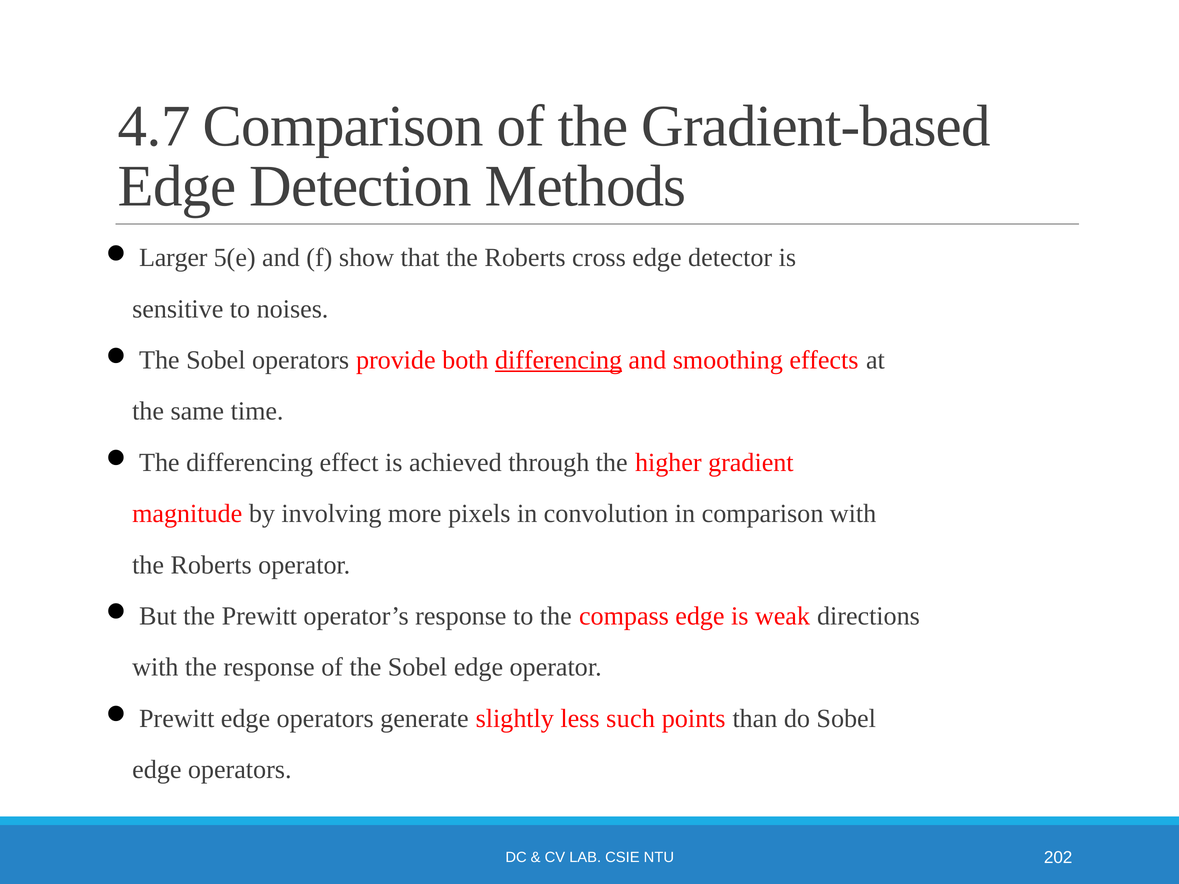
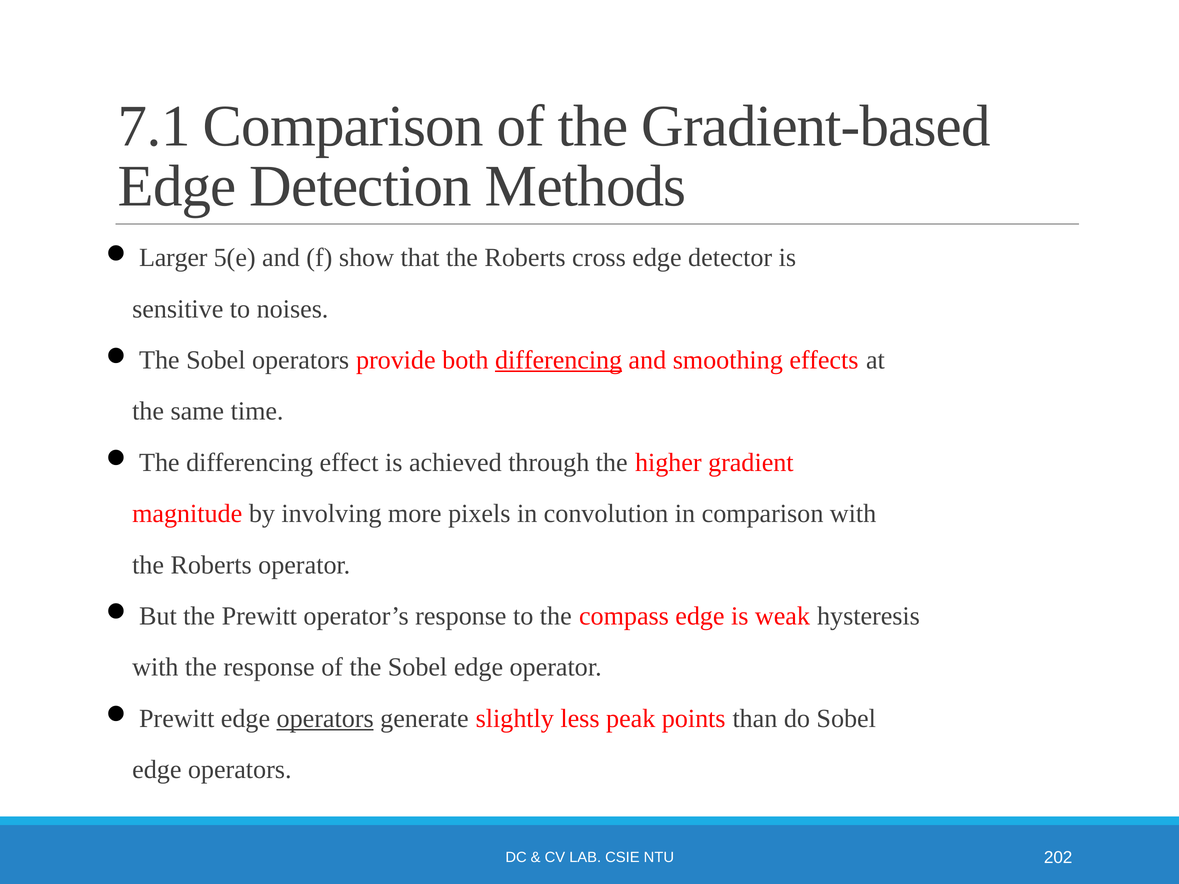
4.7: 4.7 -> 7.1
directions: directions -> hysteresis
operators at (325, 719) underline: none -> present
such: such -> peak
